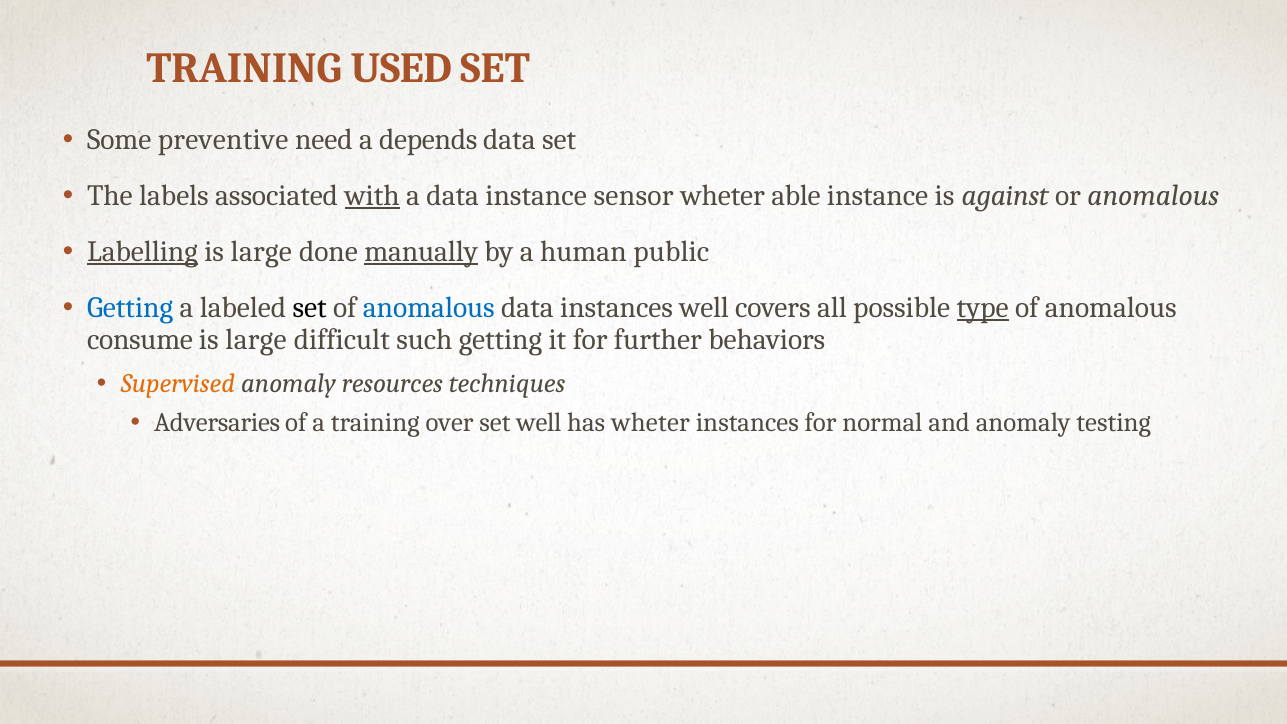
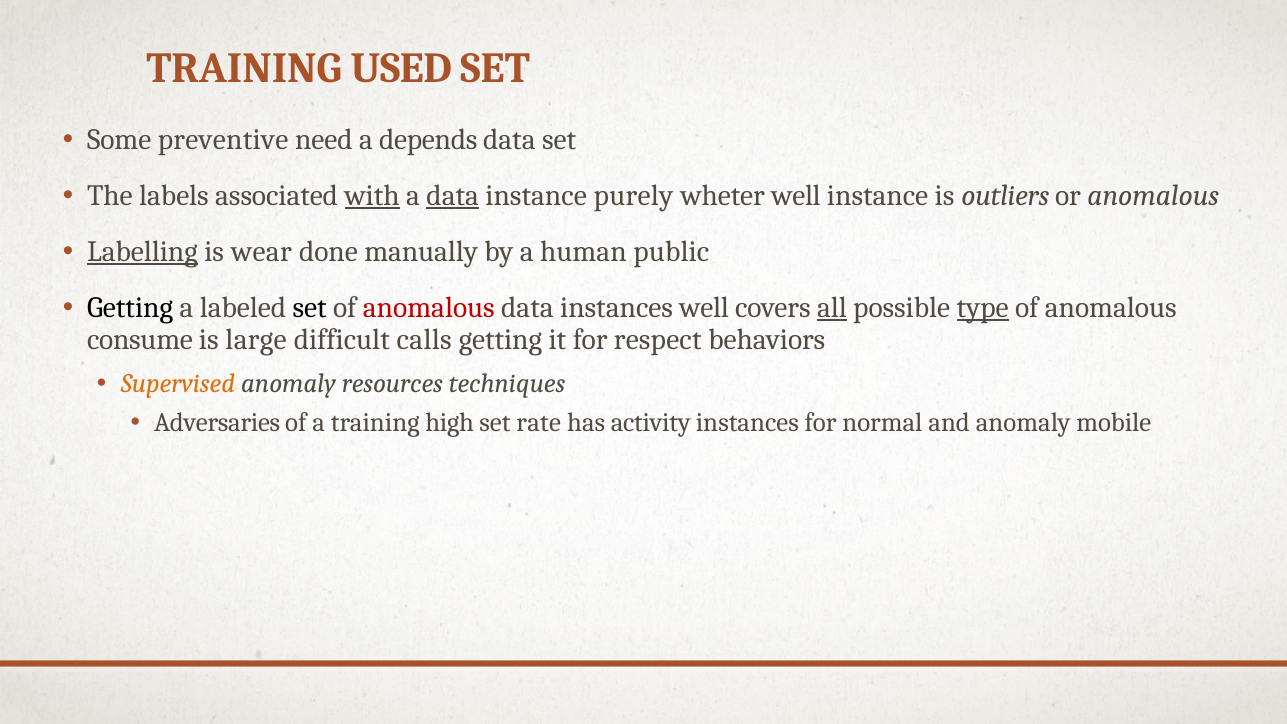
data at (453, 196) underline: none -> present
sensor: sensor -> purely
wheter able: able -> well
against: against -> outliers
large at (261, 252): large -> wear
manually underline: present -> none
Getting at (130, 308) colour: blue -> black
anomalous at (429, 308) colour: blue -> red
all underline: none -> present
such: such -> calls
further: further -> respect
over: over -> high
set well: well -> rate
has wheter: wheter -> activity
testing: testing -> mobile
